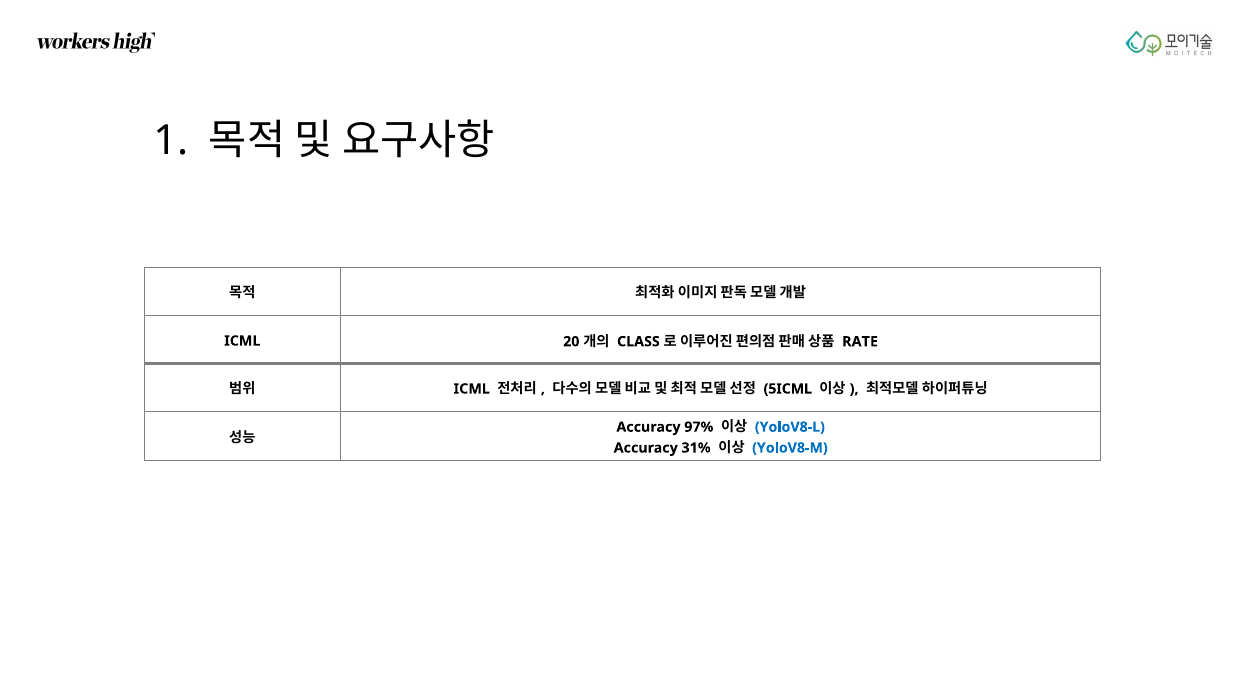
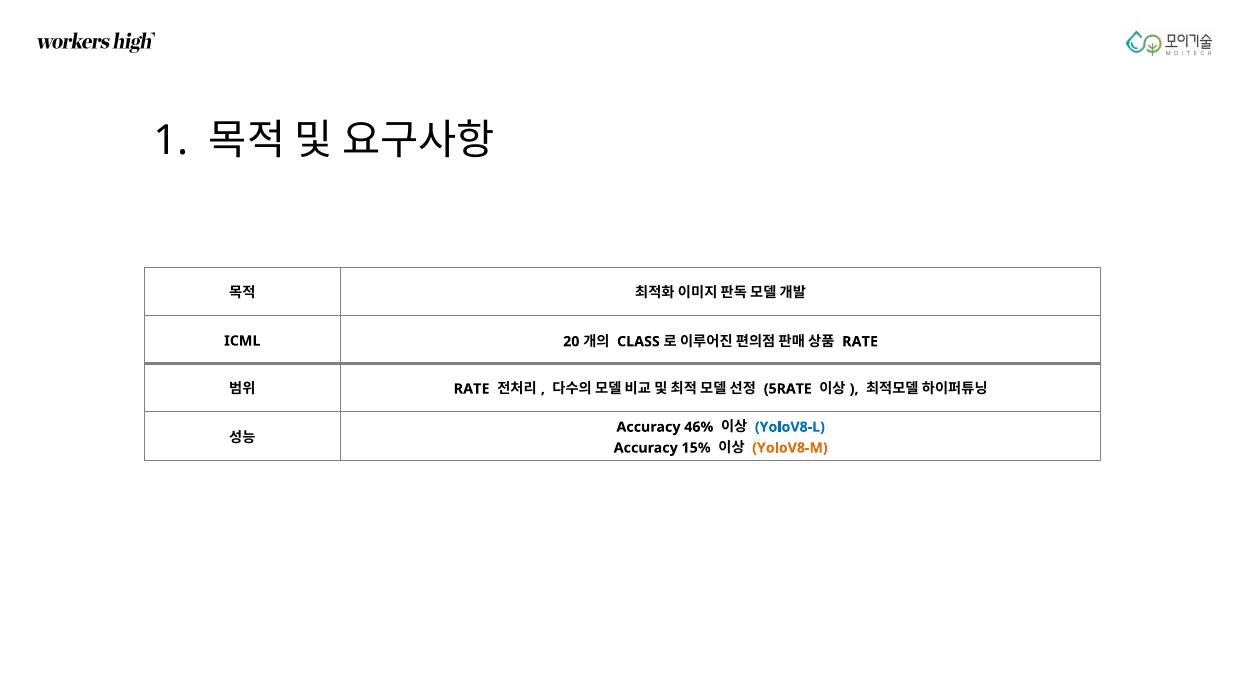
ICML at (472, 389): ICML -> RATE
5ICML: 5ICML -> 5RATE
97%: 97% -> 46%
31%: 31% -> 15%
YoloV8-M colour: blue -> orange
